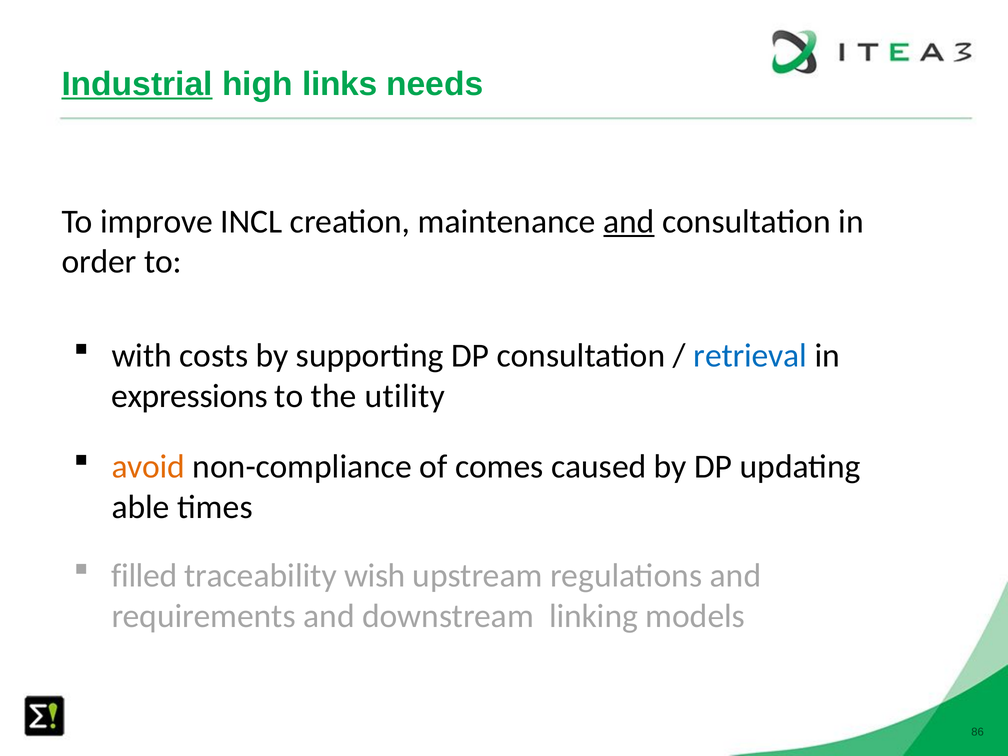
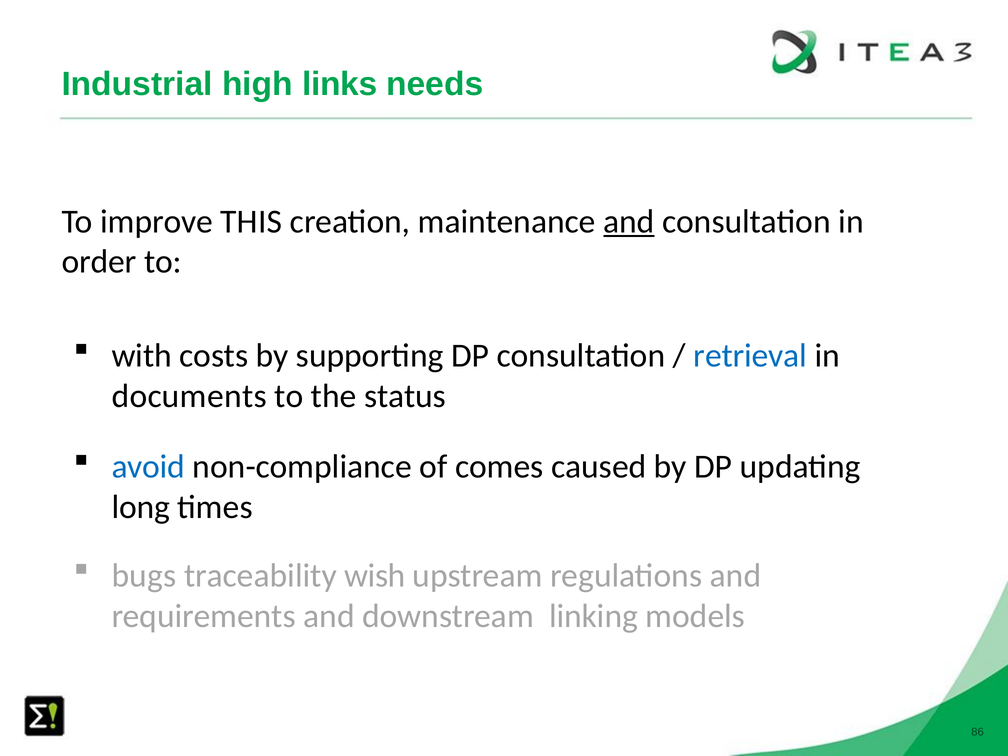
Industrial underline: present -> none
INCL: INCL -> THIS
expressions: expressions -> documents
utility: utility -> status
avoid colour: orange -> blue
able: able -> long
filled: filled -> bugs
